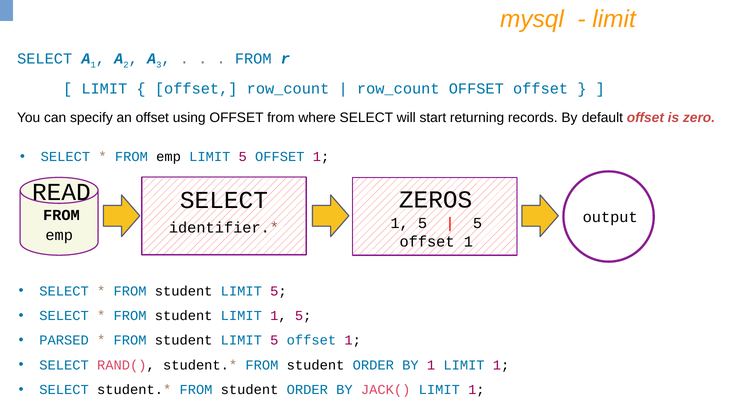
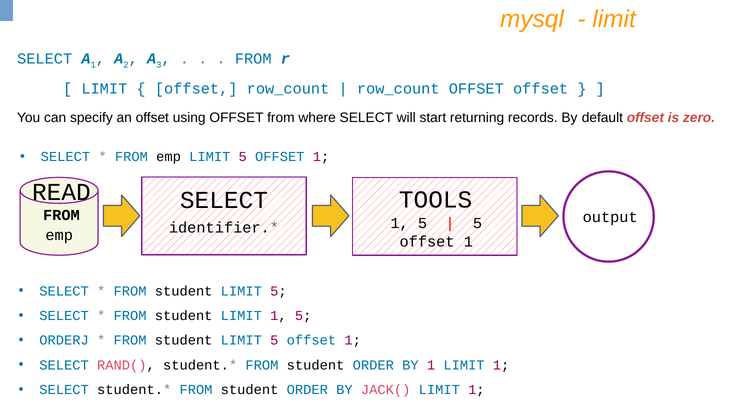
ZEROS: ZEROS -> TOOLS
PARSED: PARSED -> ORDERJ
